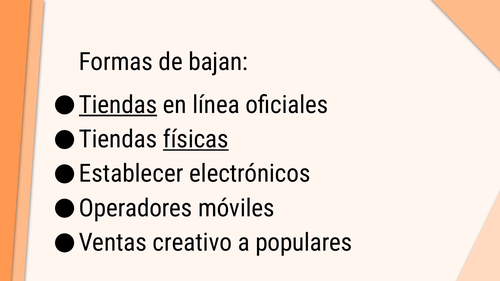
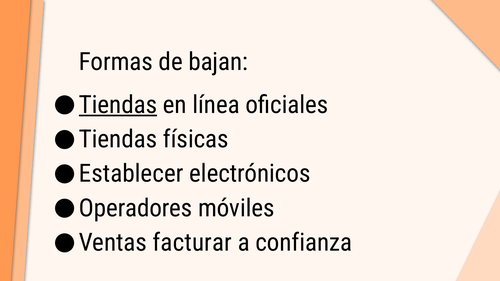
físicas underline: present -> none
creativo: creativo -> facturar
populares: populares -> confianza
